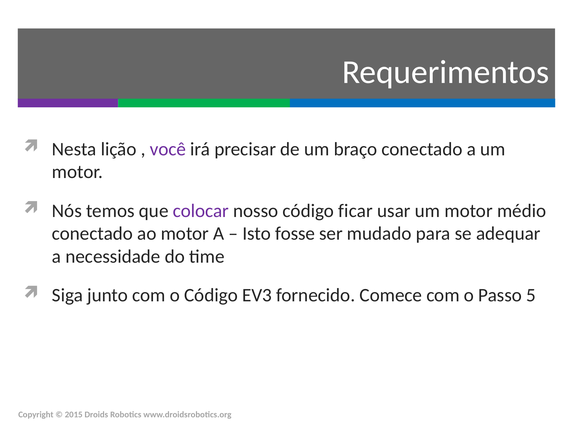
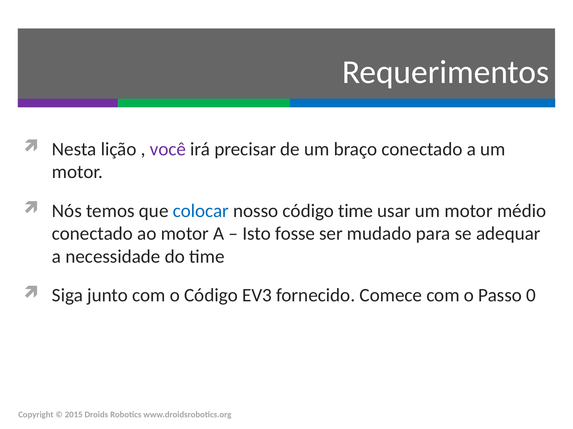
colocar colour: purple -> blue
código ficar: ficar -> time
5: 5 -> 0
